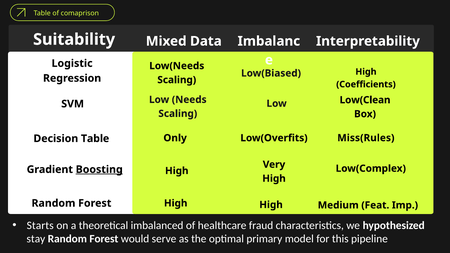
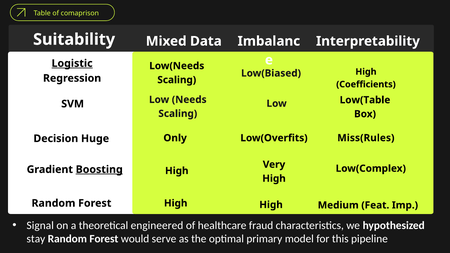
Logistic underline: none -> present
Low(Clean: Low(Clean -> Low(Table
Decision Table: Table -> Huge
Starts: Starts -> Signal
imbalanced: imbalanced -> engineered
